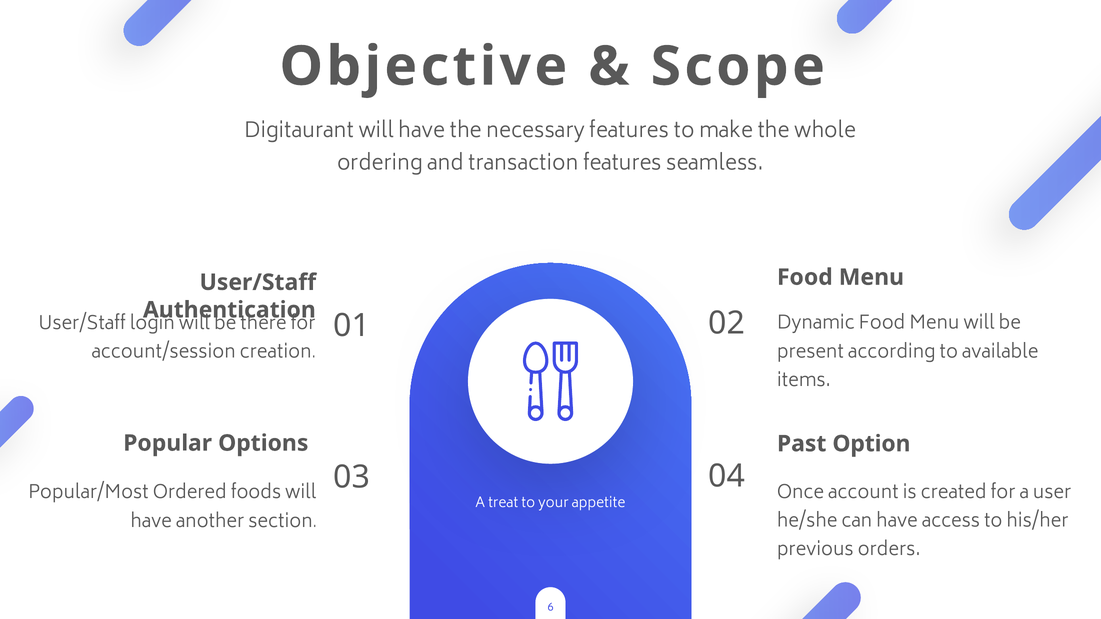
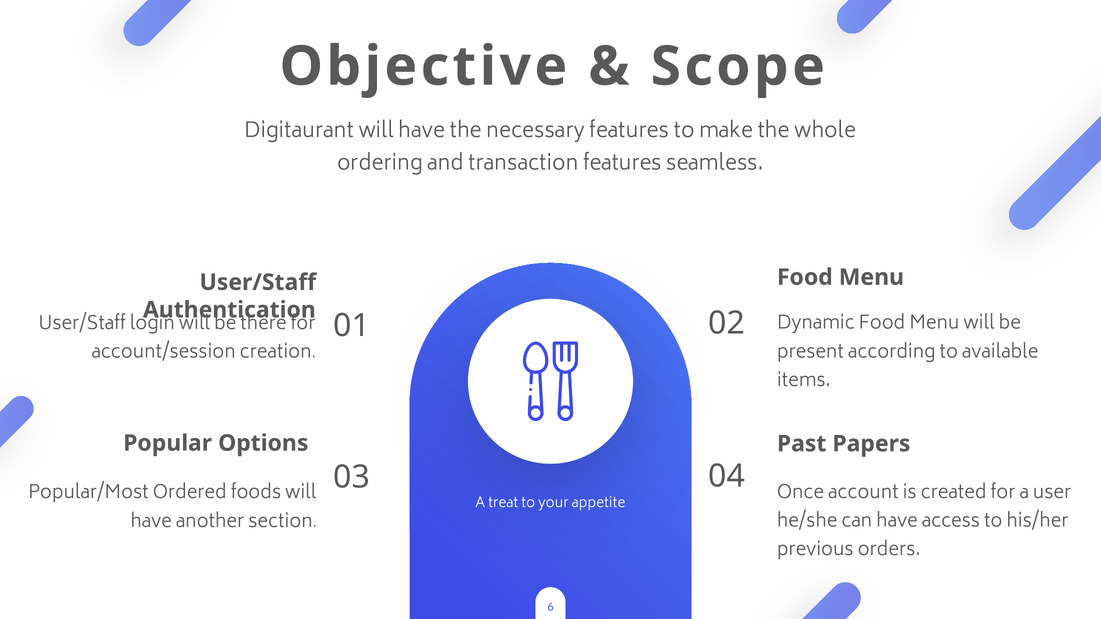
Option: Option -> Papers
